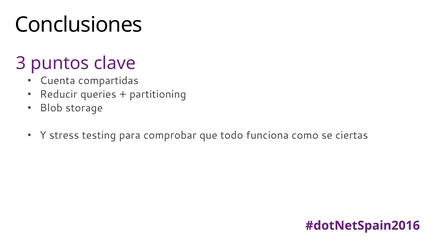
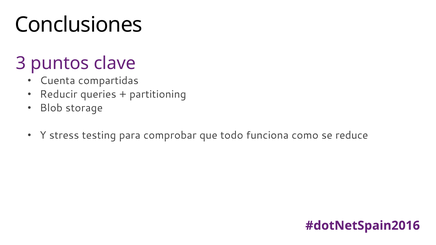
ciertas: ciertas -> reduce
